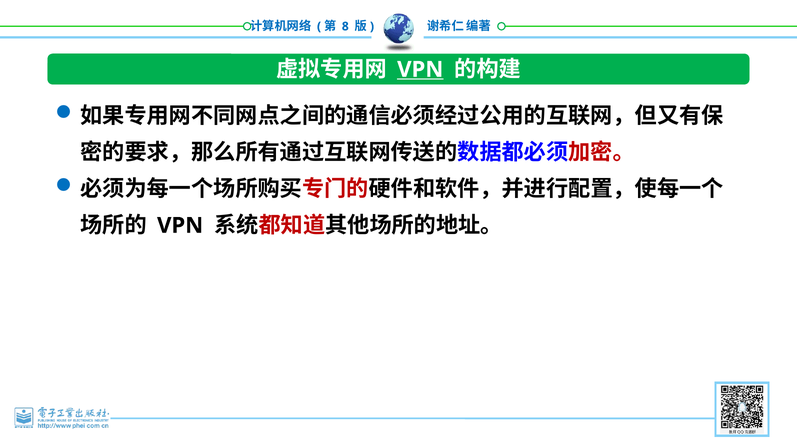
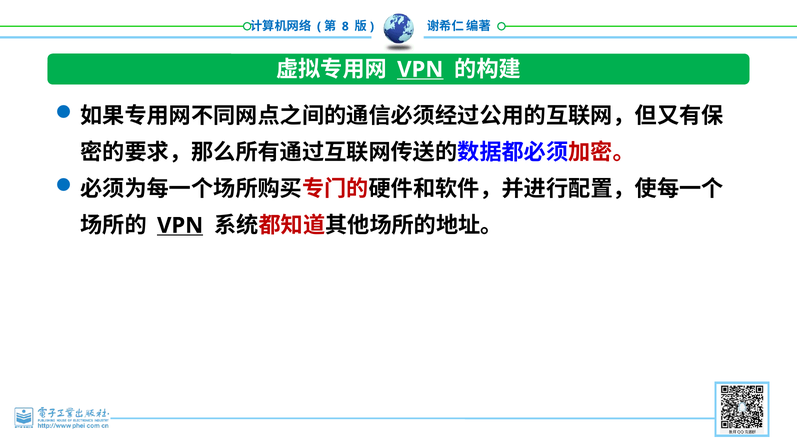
VPN at (180, 226) underline: none -> present
